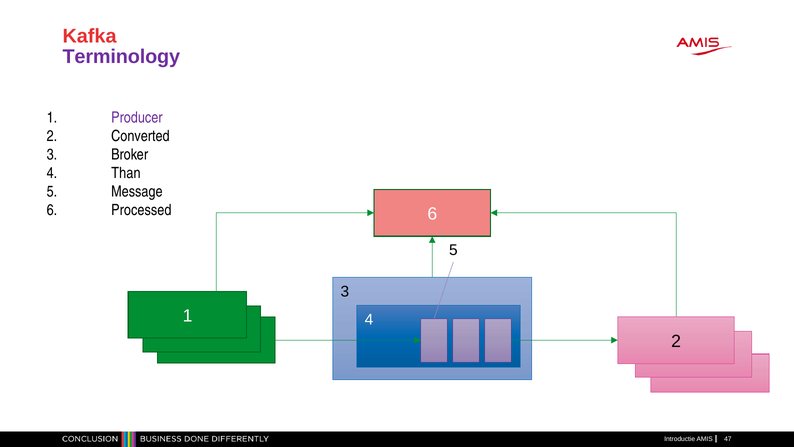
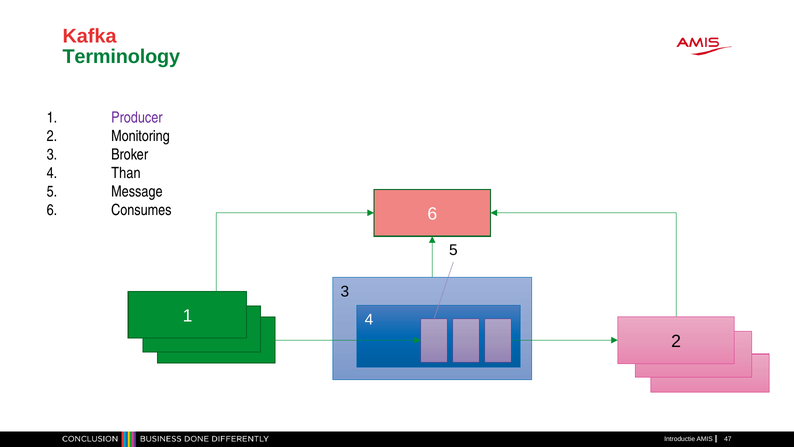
Terminology colour: purple -> green
Converted: Converted -> Monitoring
Processed: Processed -> Consumes
